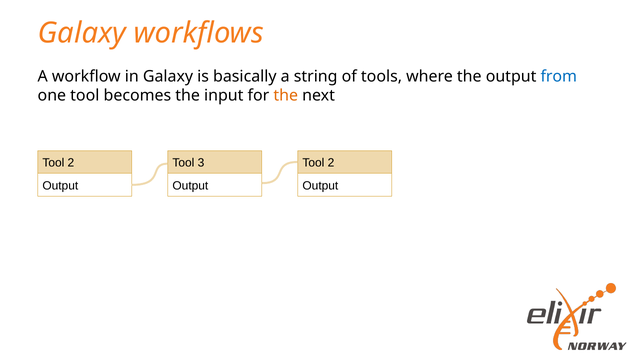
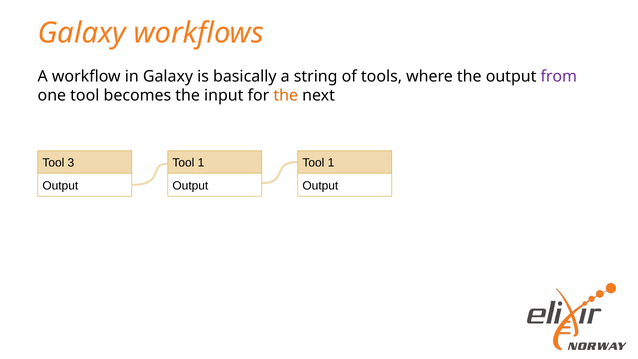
from colour: blue -> purple
2 at (71, 163): 2 -> 3
3 at (201, 163): 3 -> 1
2 at (331, 163): 2 -> 1
